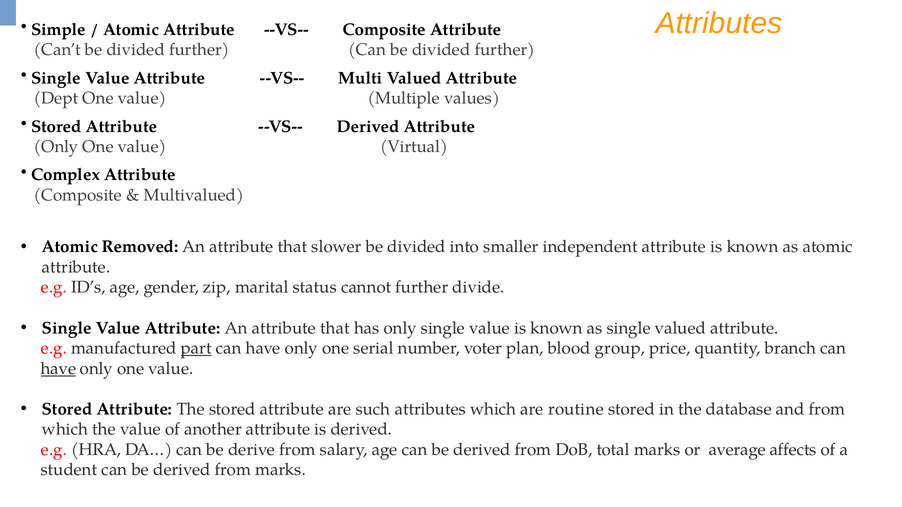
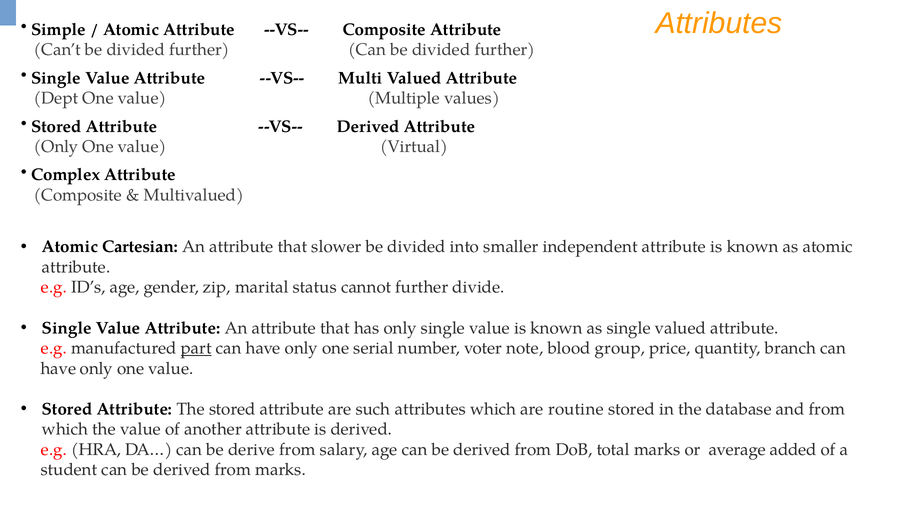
Removed: Removed -> Cartesian
plan: plan -> note
have at (58, 369) underline: present -> none
affects: affects -> added
